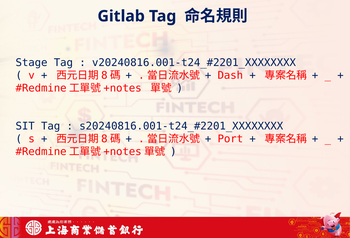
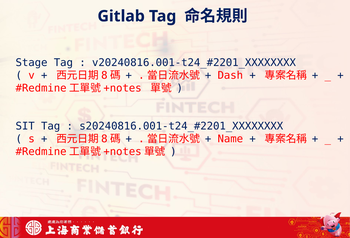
Port: Port -> Name
